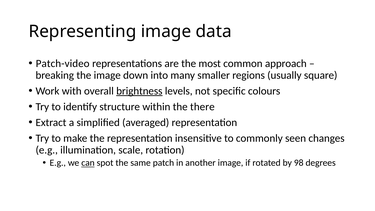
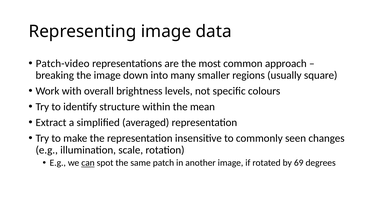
brightness underline: present -> none
there: there -> mean
98: 98 -> 69
